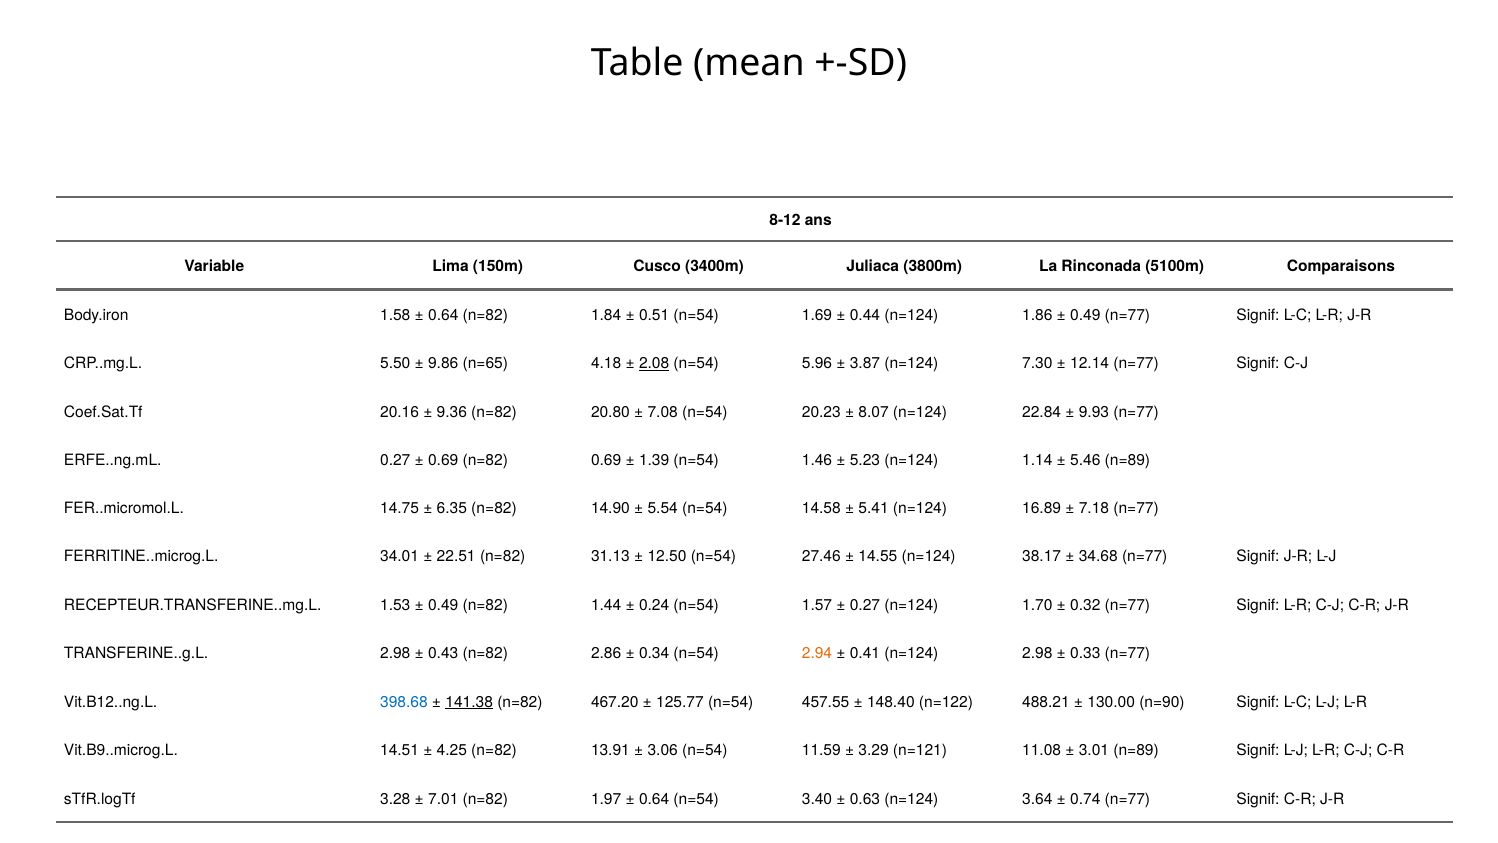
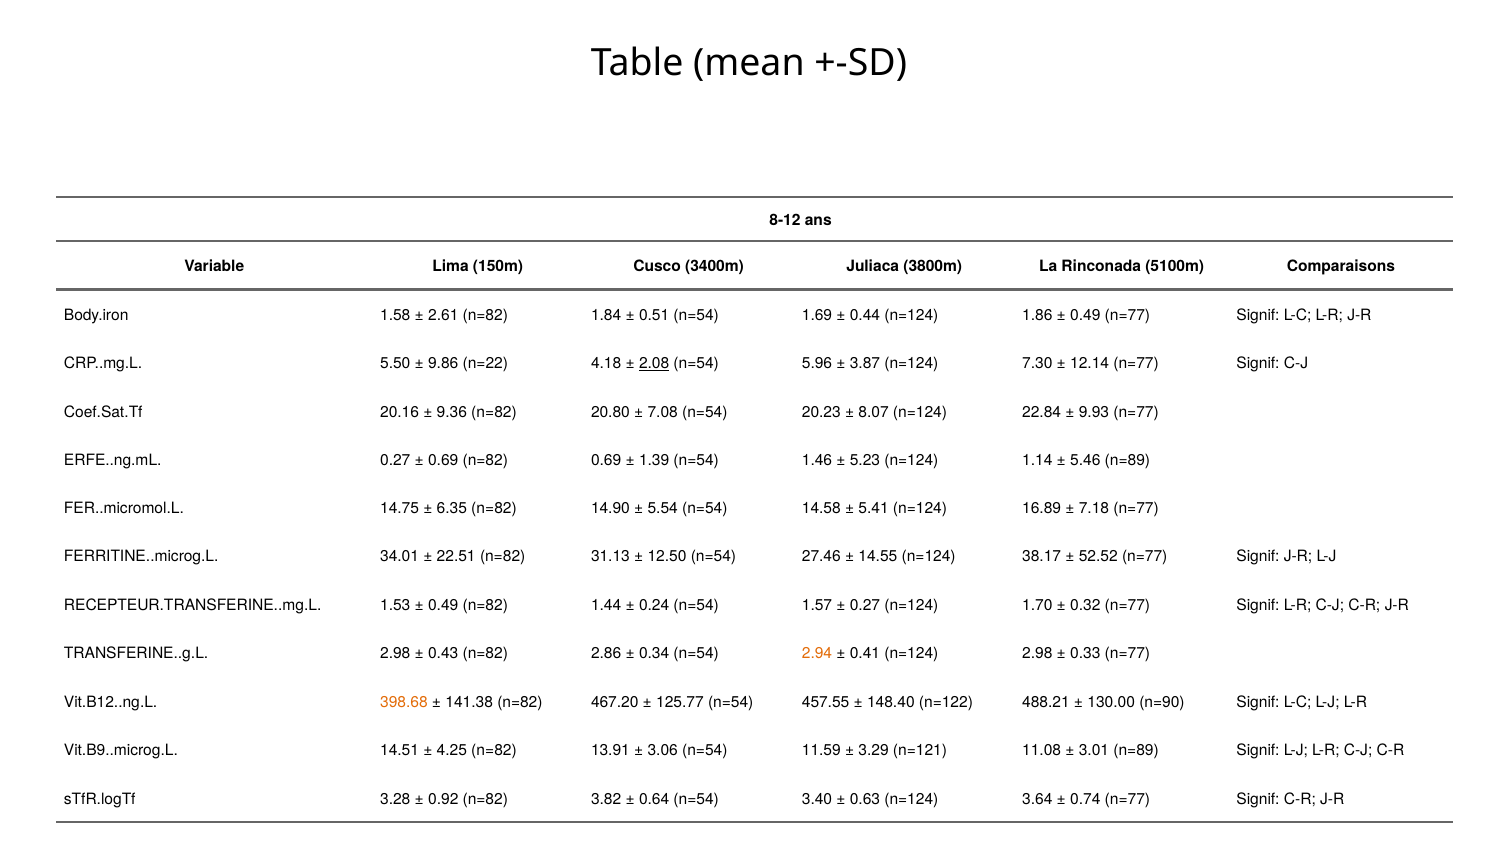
0.64 at (443, 315): 0.64 -> 2.61
n=65: n=65 -> n=22
34.68: 34.68 -> 52.52
398.68 colour: blue -> orange
141.38 underline: present -> none
7.01: 7.01 -> 0.92
1.97: 1.97 -> 3.82
